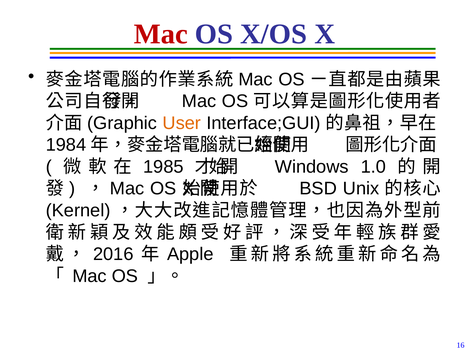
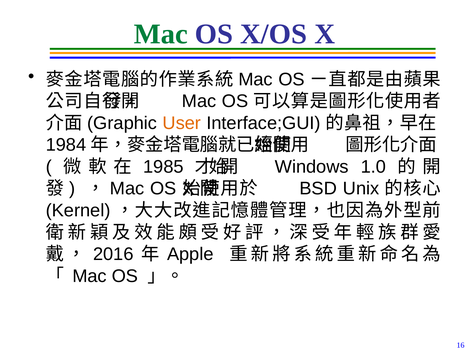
Mac at (161, 34) colour: red -> green
